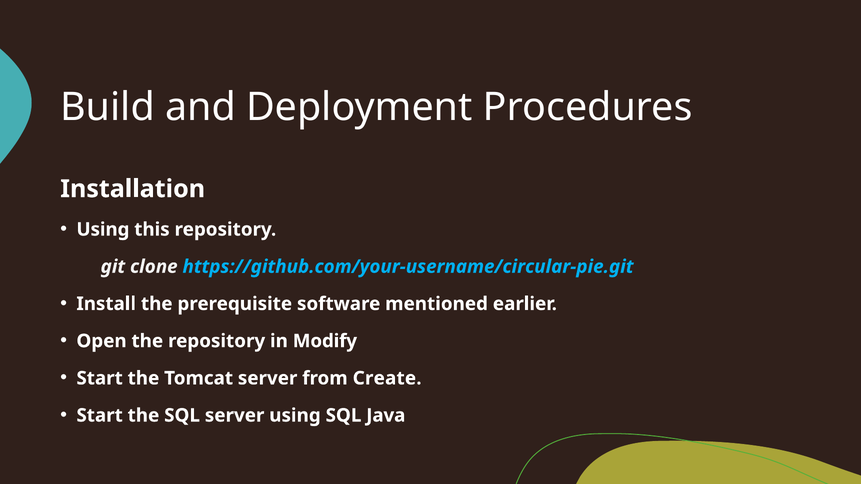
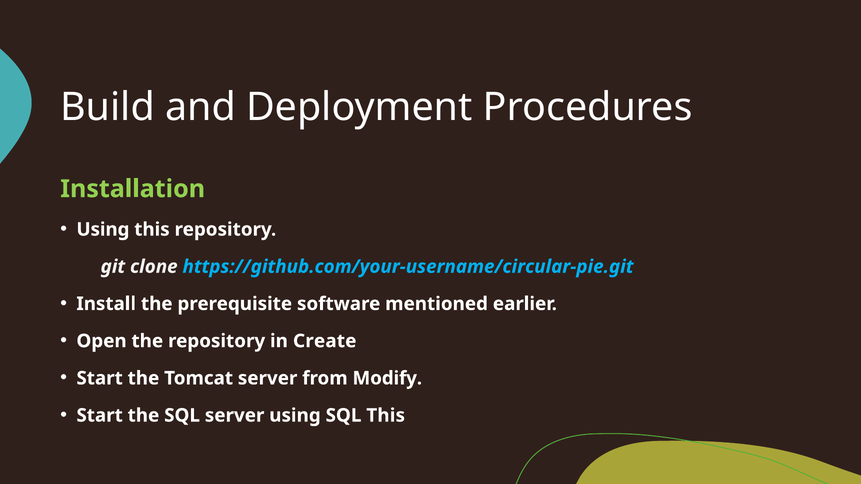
Installation colour: white -> light green
Modify: Modify -> Create
Create: Create -> Modify
SQL Java: Java -> This
